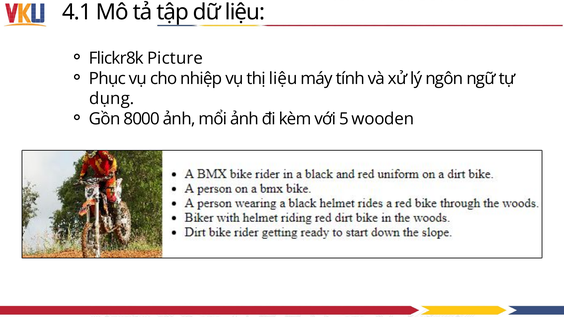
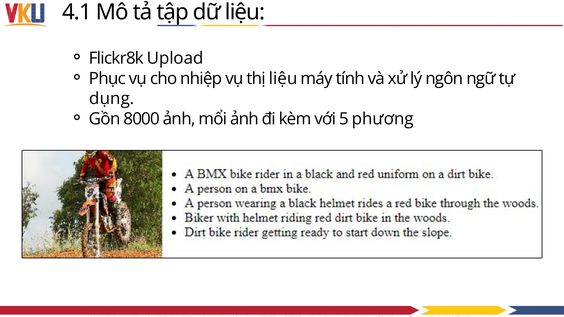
Picture: Picture -> Upload
wooden: wooden -> phương
